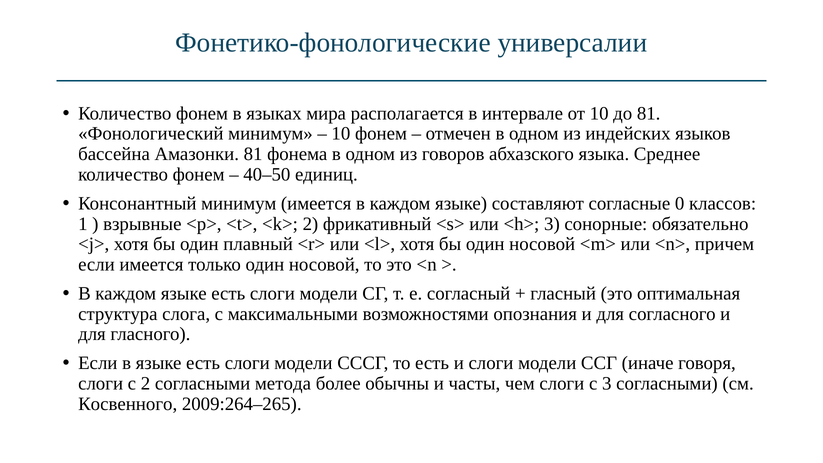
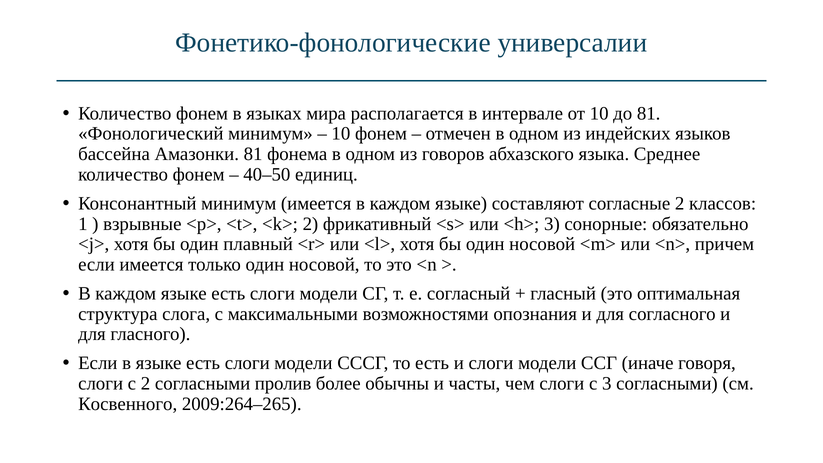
согласные 0: 0 -> 2
метода: метода -> пролив
